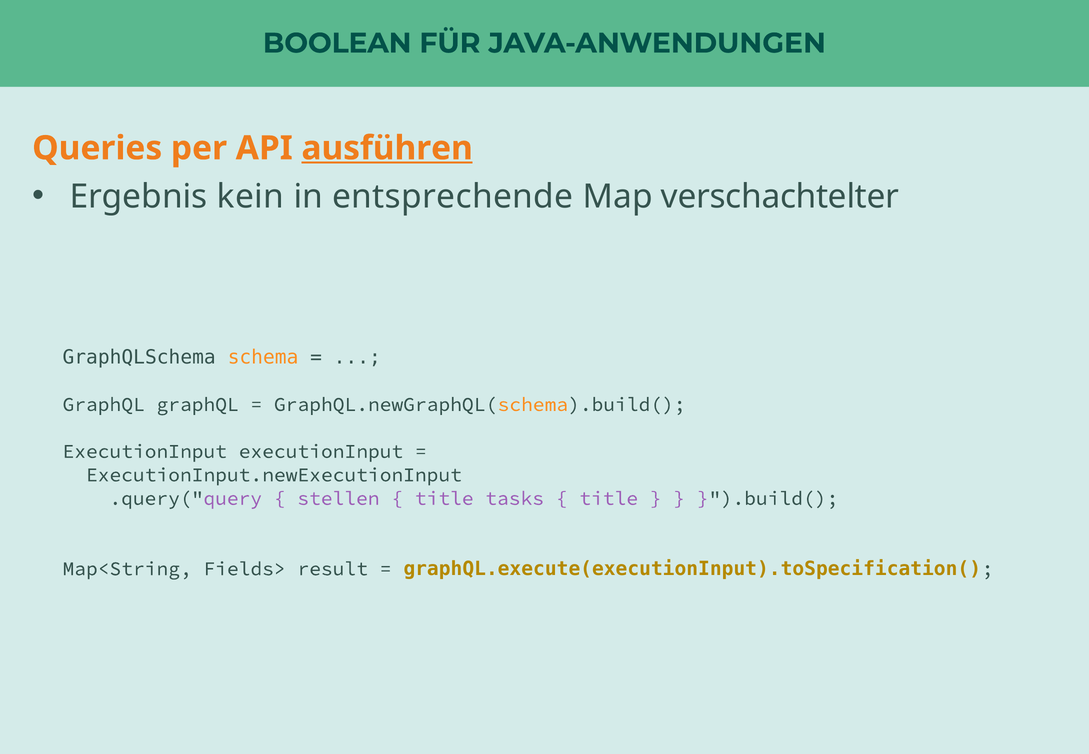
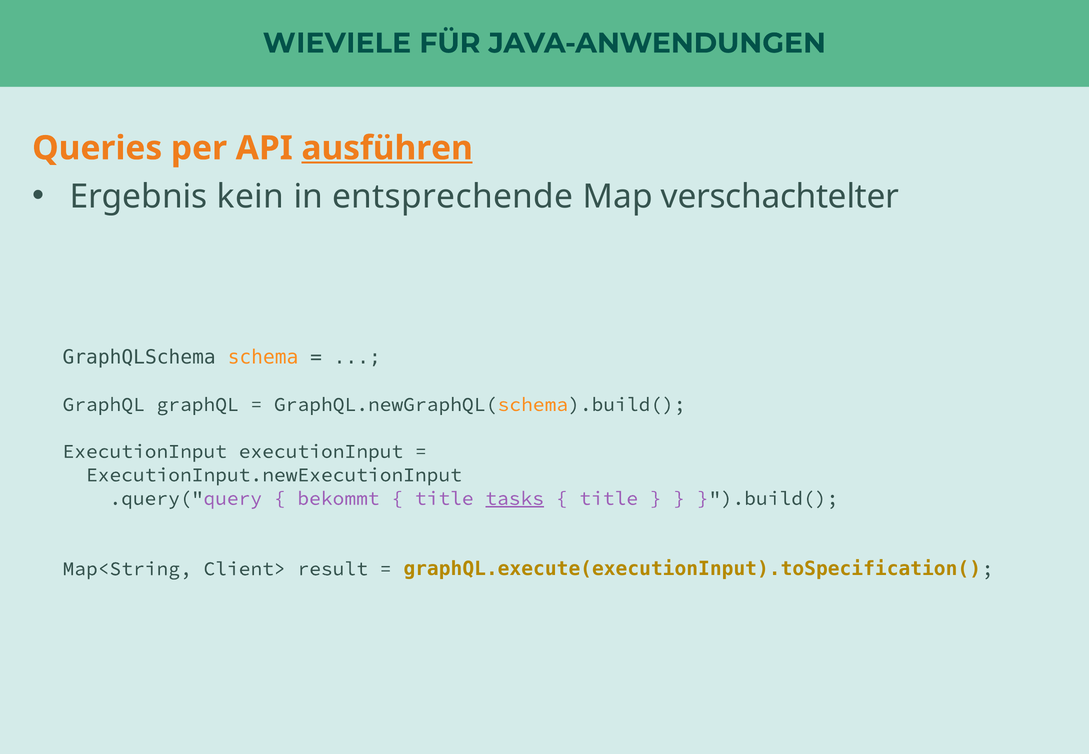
BOOLEAN: BOOLEAN -> WIEVIELE
stellen: stellen -> bekommt
tasks underline: none -> present
Fields>: Fields> -> Client>
